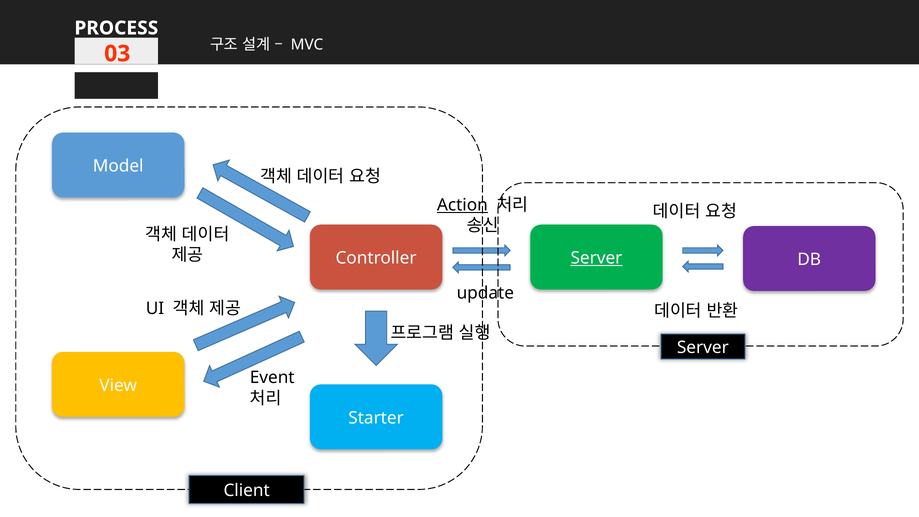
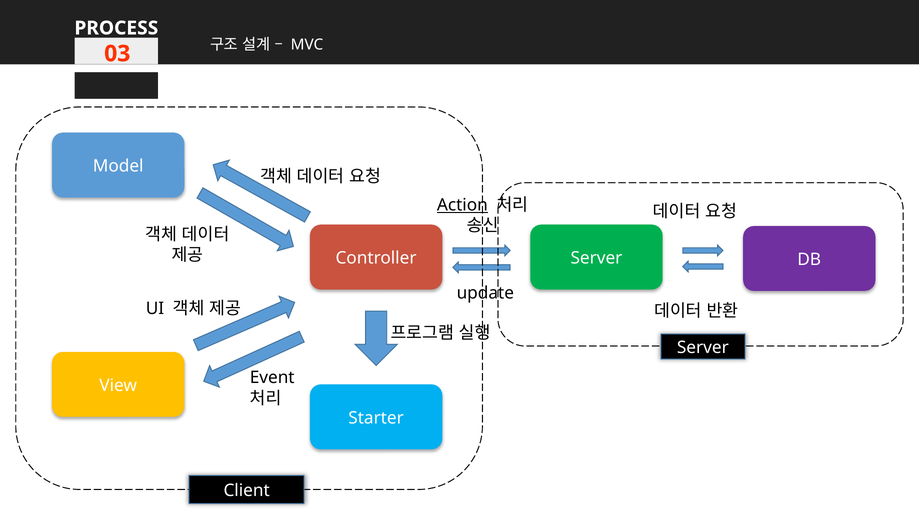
Server at (596, 258) underline: present -> none
